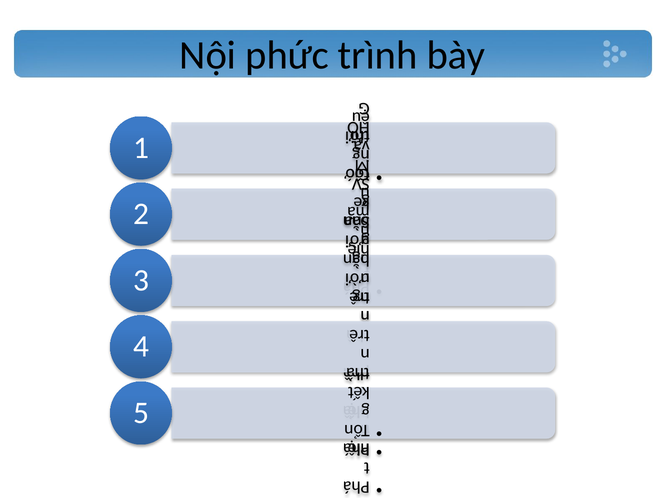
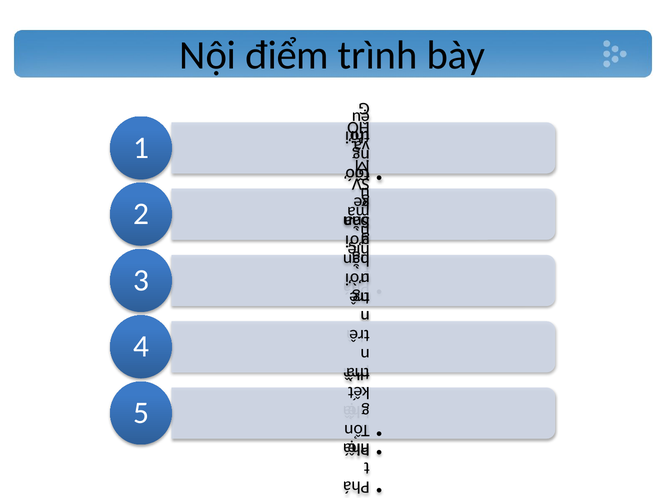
phức: phức -> điểm
